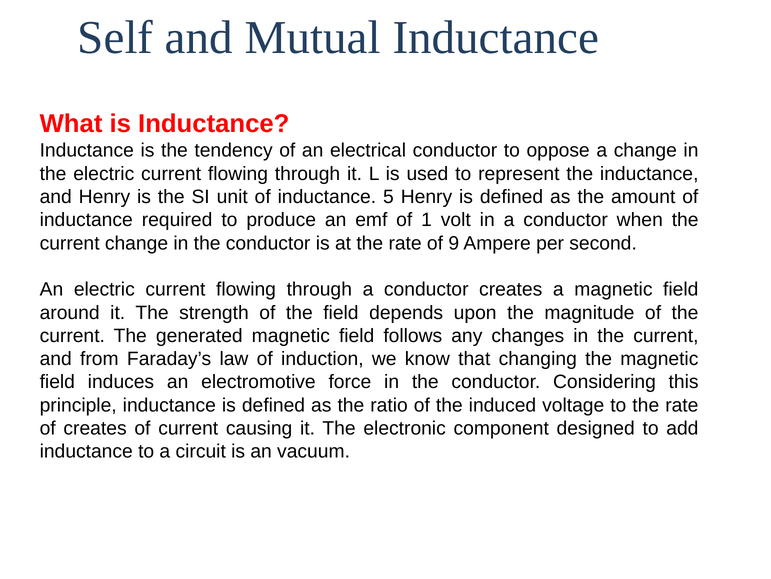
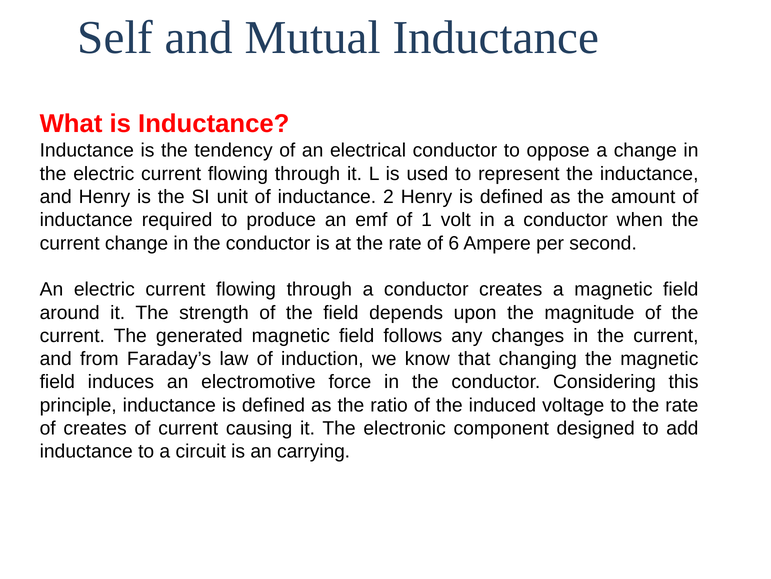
5: 5 -> 2
9: 9 -> 6
vacuum: vacuum -> carrying
